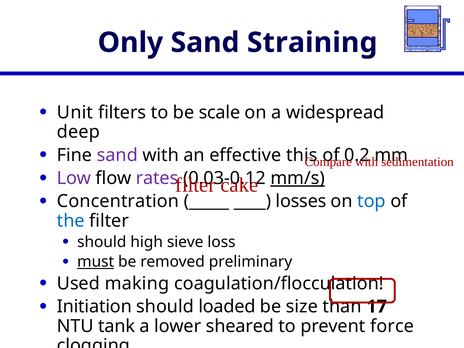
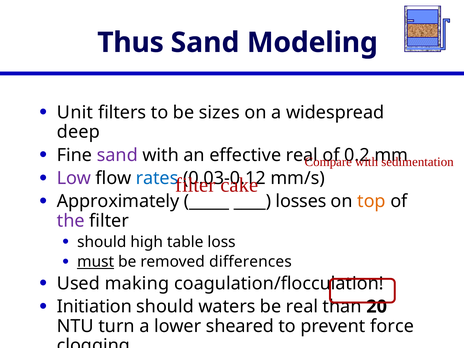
Only: Only -> Thus
Straining: Straining -> Modeling
scale: scale -> sizes
effective this: this -> real
rates colour: purple -> blue
mm/s underline: present -> none
Concentration: Concentration -> Approximately
top colour: blue -> orange
the colour: blue -> purple
sieve: sieve -> table
preliminary: preliminary -> differences
loaded: loaded -> waters
be size: size -> real
17: 17 -> 20
tank: tank -> turn
